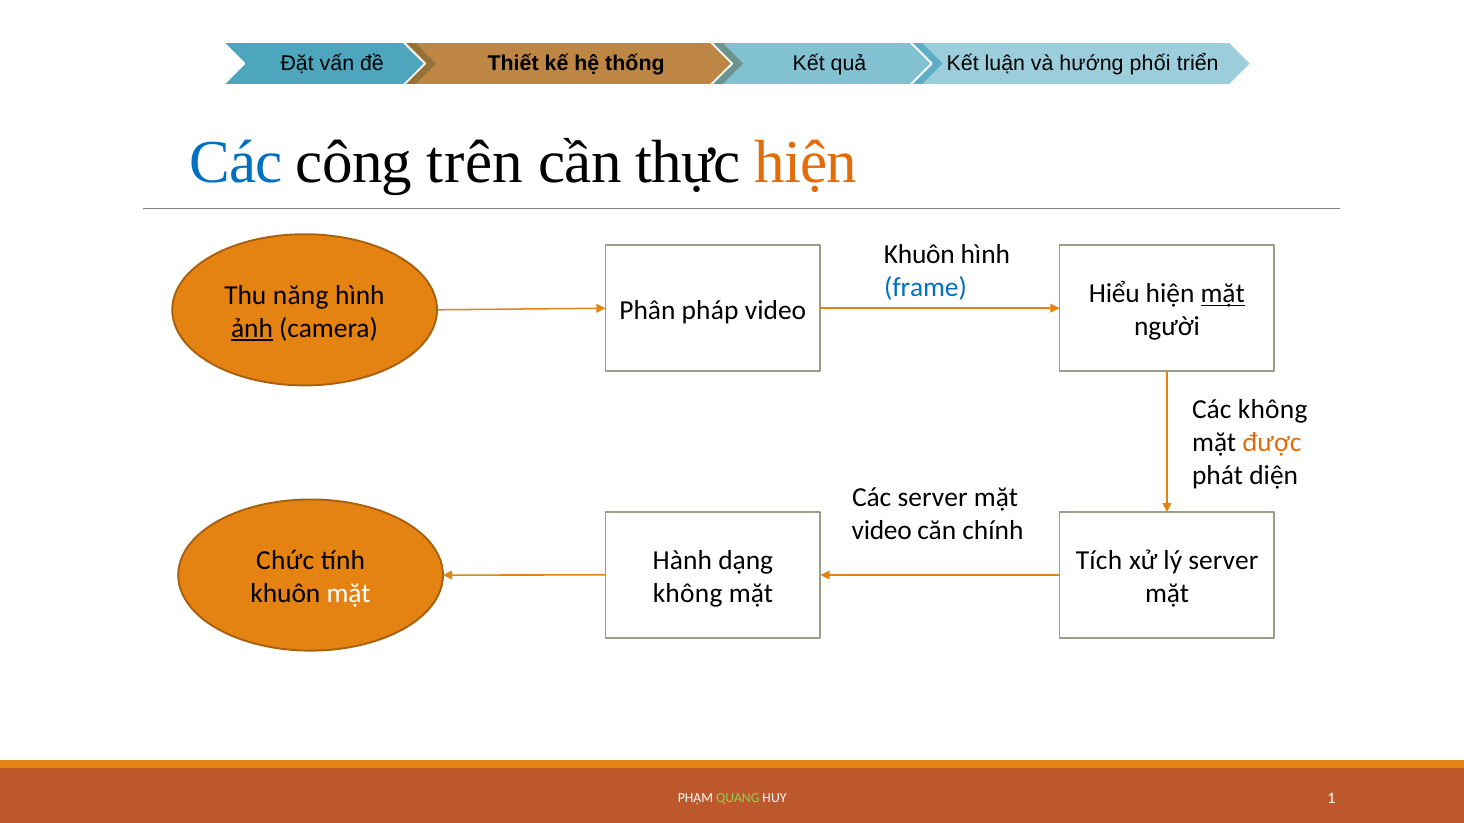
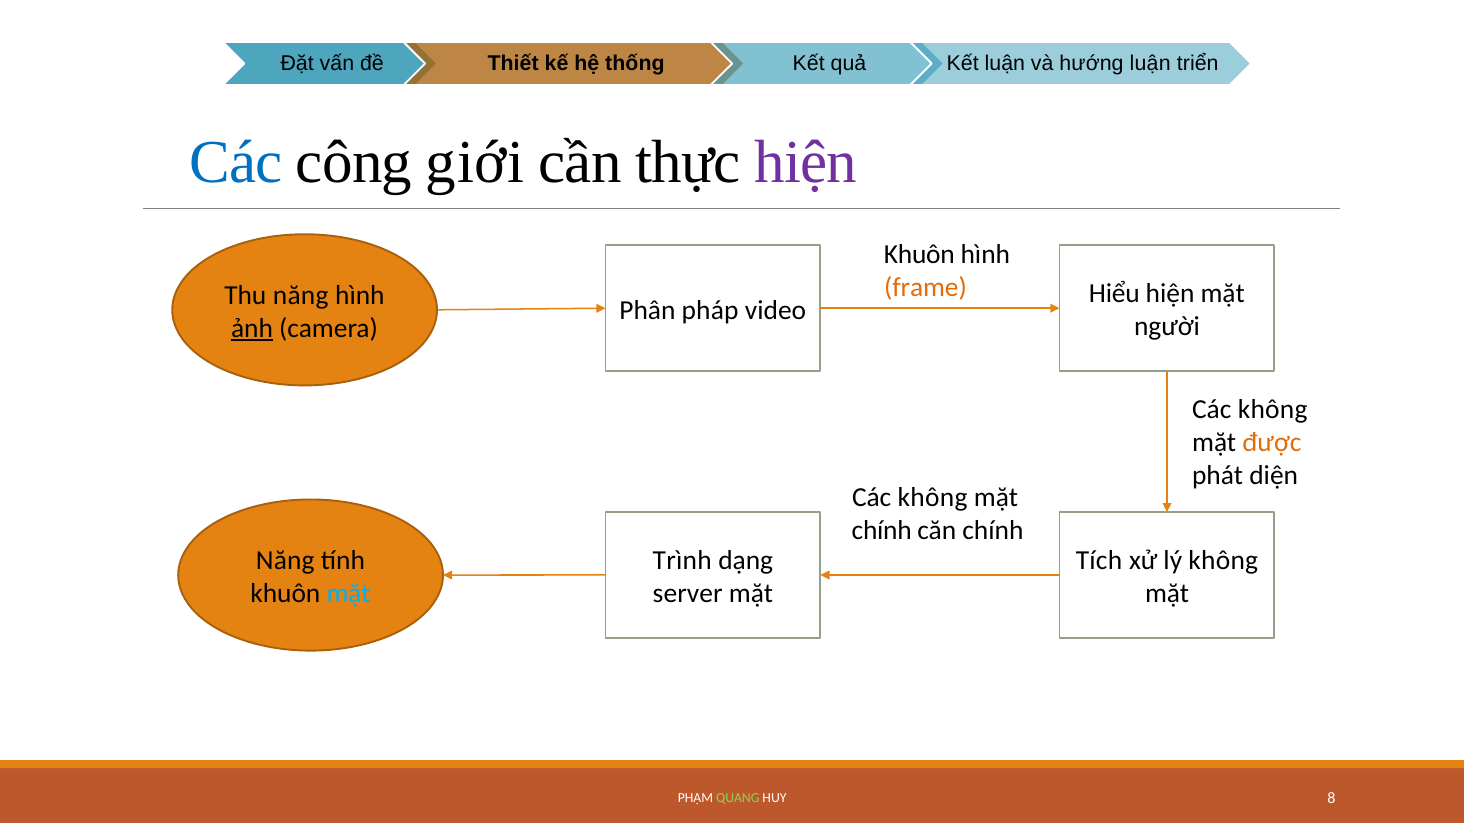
phối at (1150, 63): phối -> luận
trên: trên -> giới
hiện at (806, 162) colour: orange -> purple
frame colour: blue -> orange
mặt at (1223, 294) underline: present -> none
server at (933, 497): server -> không
video at (882, 530): video -> chính
Chức at (285, 561): Chức -> Năng
Hành: Hành -> Trình
lý server: server -> không
mặt at (349, 594) colour: white -> light blue
không at (688, 594): không -> server
1: 1 -> 8
